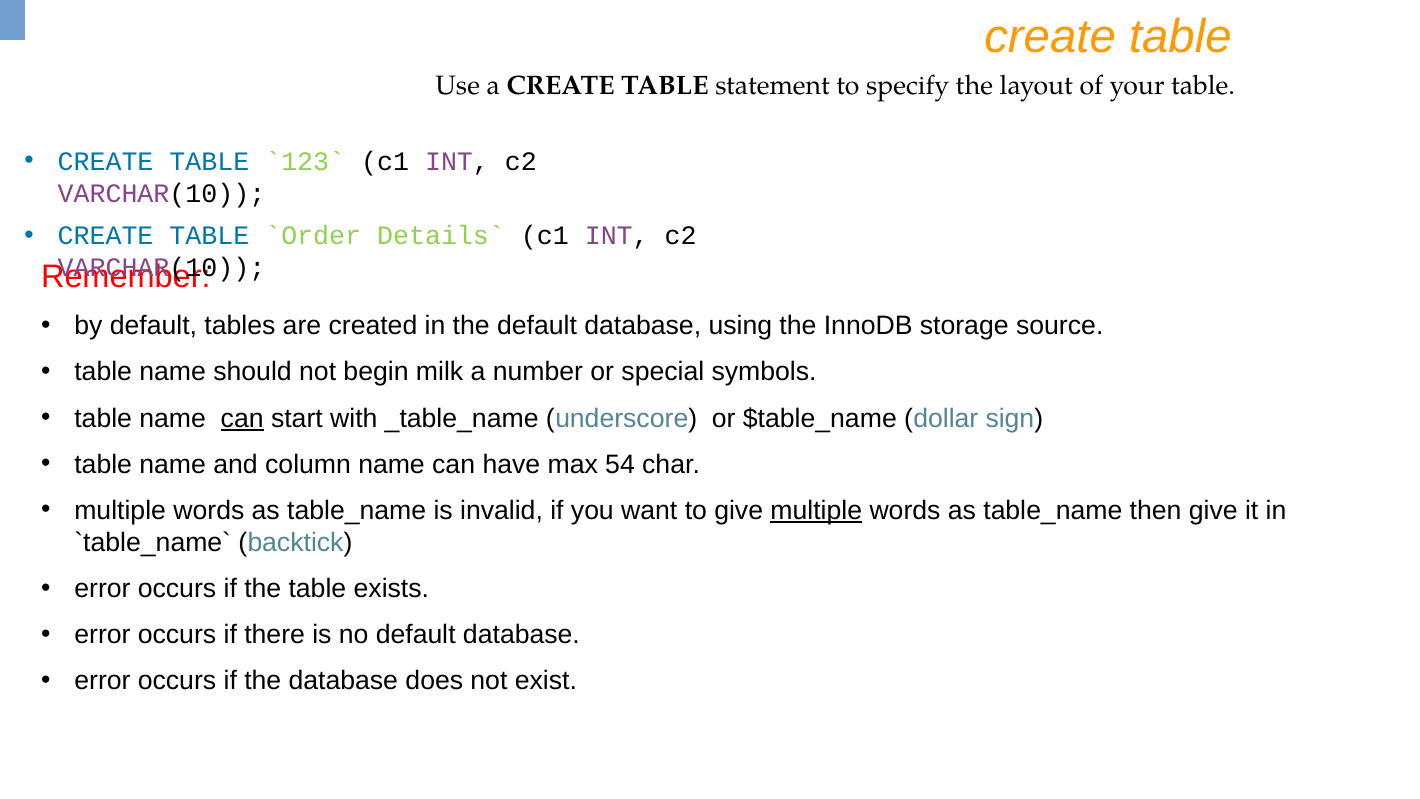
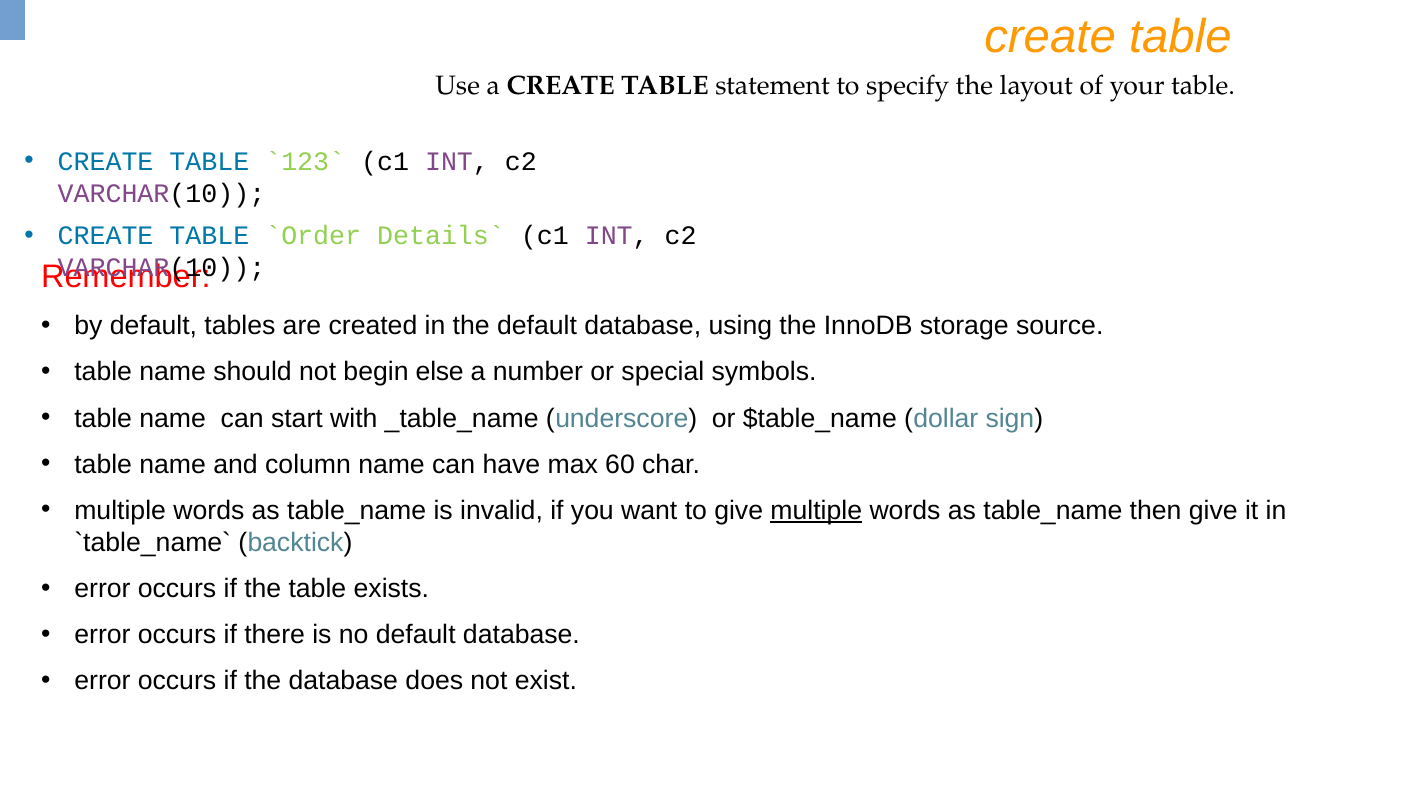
milk: milk -> else
can at (242, 418) underline: present -> none
54: 54 -> 60
